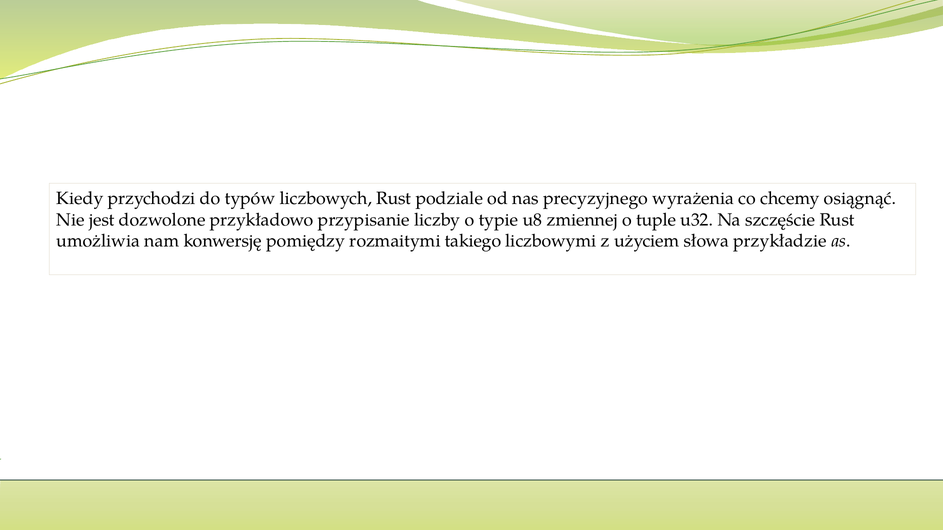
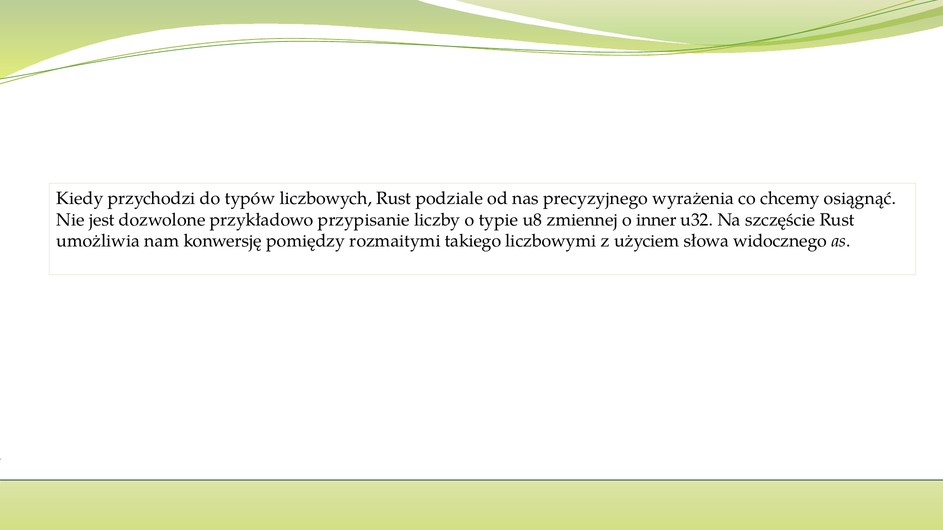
tuple: tuple -> inner
przykładzie: przykładzie -> widocznego
